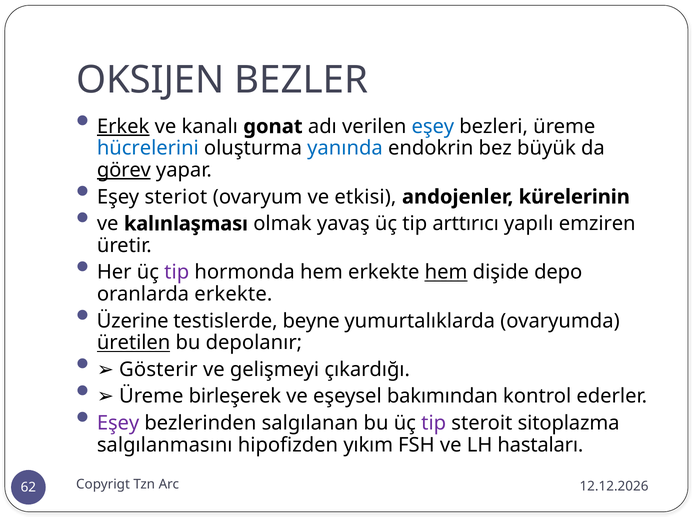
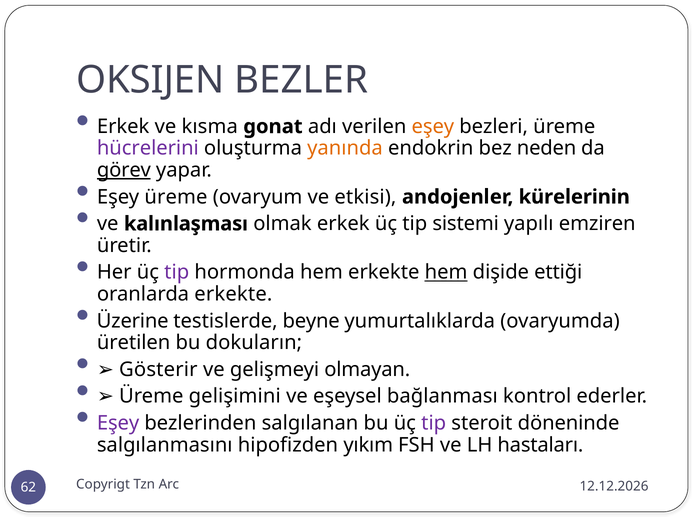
Erkek at (123, 127) underline: present -> none
kanalı: kanalı -> kısma
eşey at (433, 127) colour: blue -> orange
hücrelerini colour: blue -> purple
yanında colour: blue -> orange
büyük: büyük -> neden
Eşey steriot: steriot -> üreme
olmak yavaş: yavaş -> erkek
arttırıcı: arttırıcı -> sistemi
depo: depo -> ettiği
üretilen underline: present -> none
depolanır: depolanır -> dokuların
çıkardığı: çıkardığı -> olmayan
birleşerek: birleşerek -> gelişimini
bakımından: bakımından -> bağlanması
sitoplazma: sitoplazma -> döneninde
